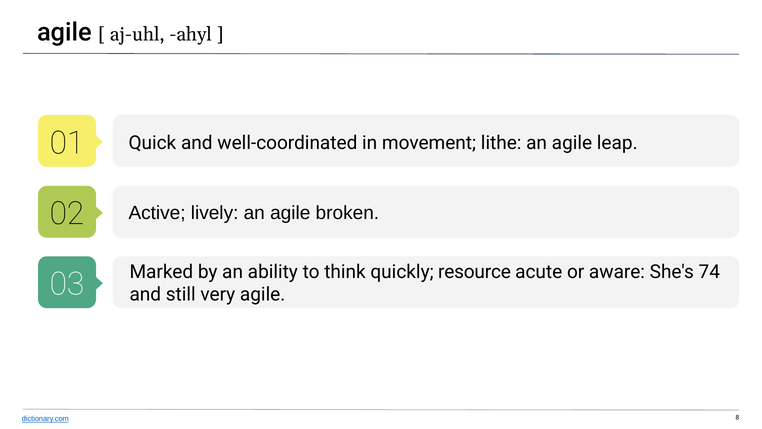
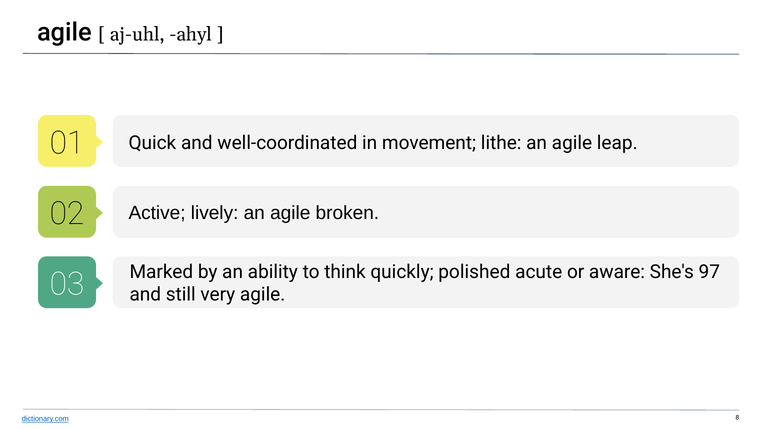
resource: resource -> polished
74: 74 -> 97
